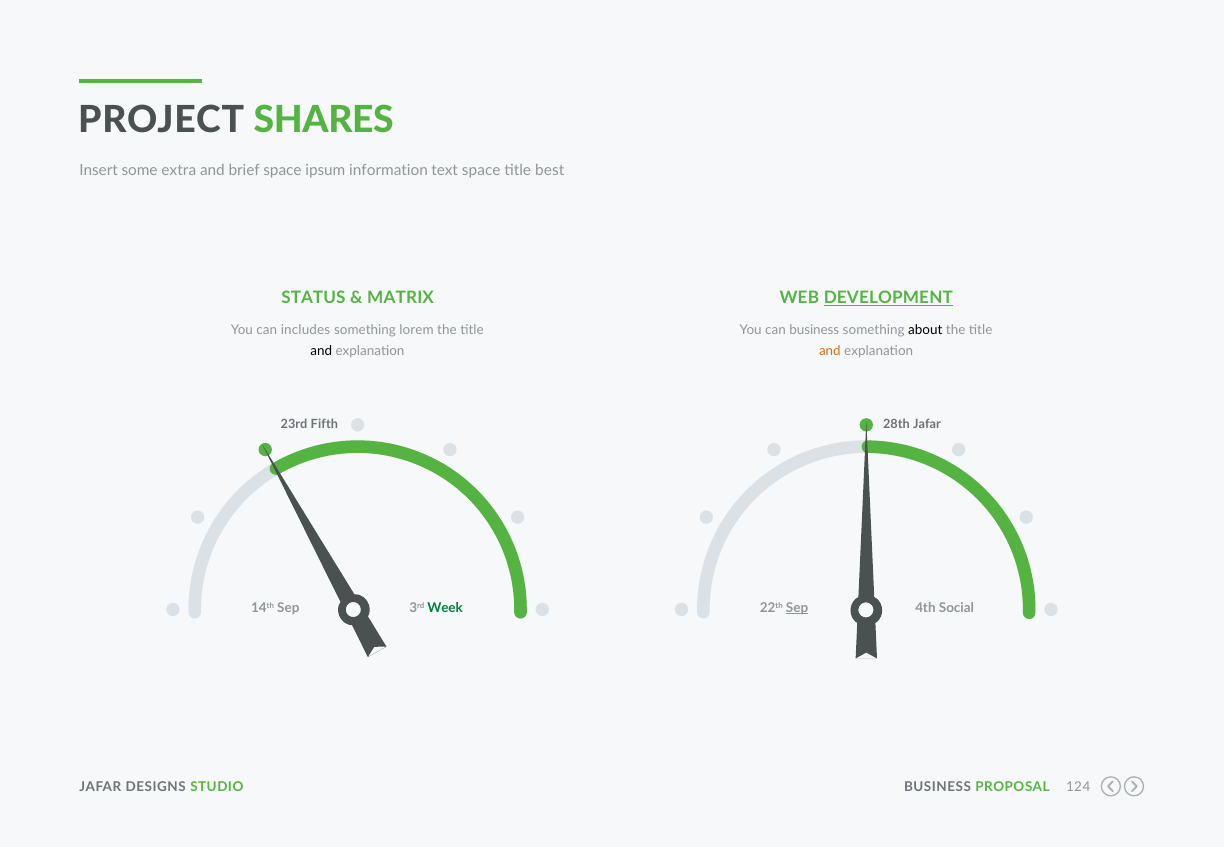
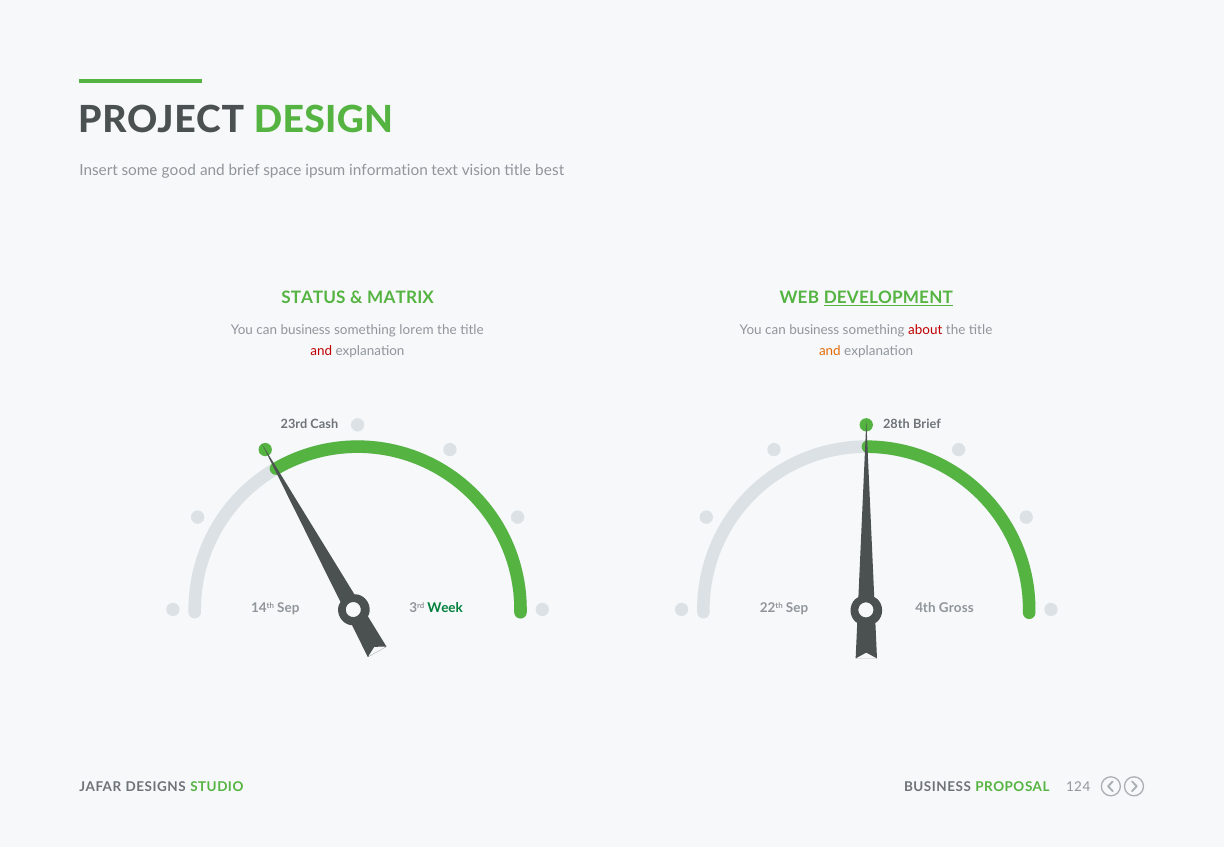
SHARES: SHARES -> DESIGN
extra: extra -> good
text space: space -> vision
includes at (306, 330): includes -> business
about colour: black -> red
and at (321, 351) colour: black -> red
Fifth: Fifth -> Cash
28th Jafar: Jafar -> Brief
Sep at (797, 608) underline: present -> none
Social: Social -> Gross
